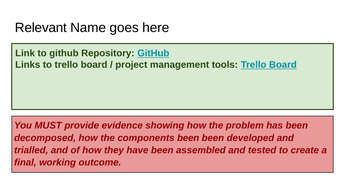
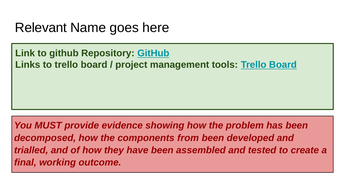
components been: been -> from
